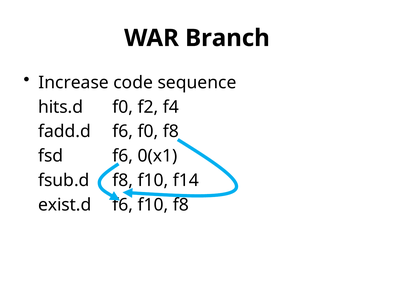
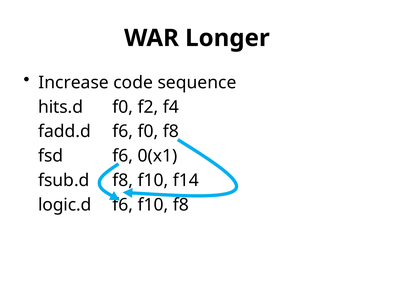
Branch: Branch -> Longer
exist.d: exist.d -> logic.d
